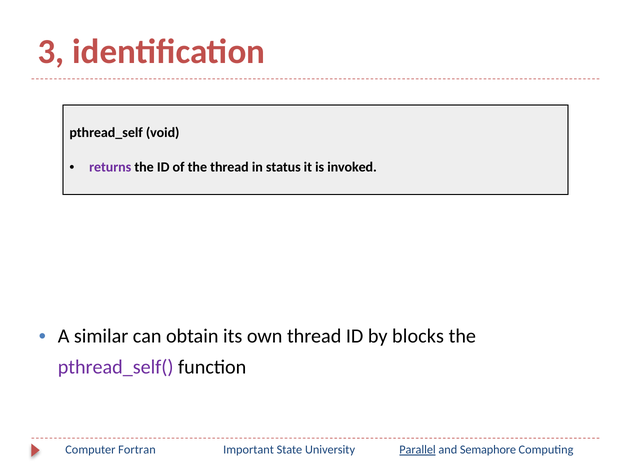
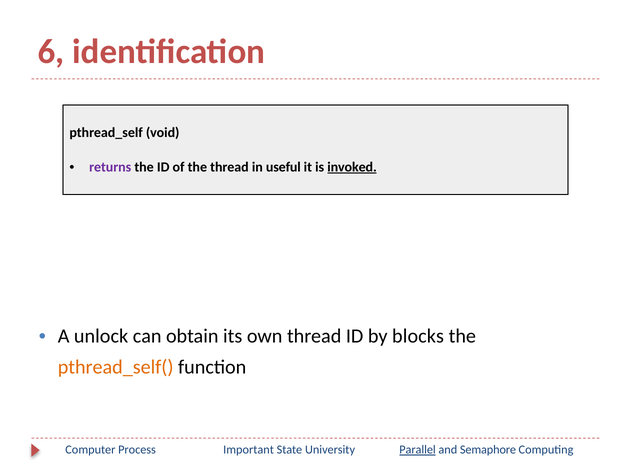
3: 3 -> 6
status: status -> useful
invoked underline: none -> present
similar: similar -> unlock
pthread_self( colour: purple -> orange
Fortran: Fortran -> Process
